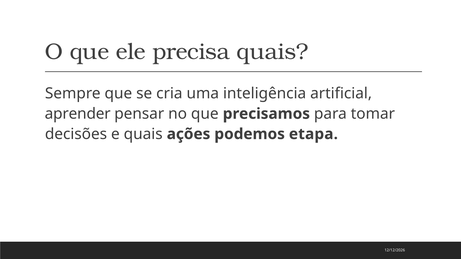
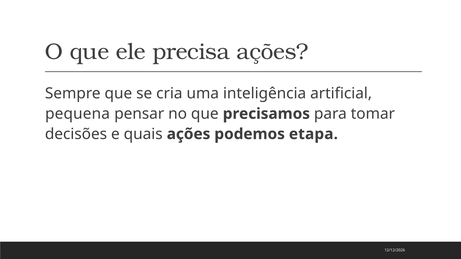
precisa quais: quais -> ações
aprender: aprender -> pequena
